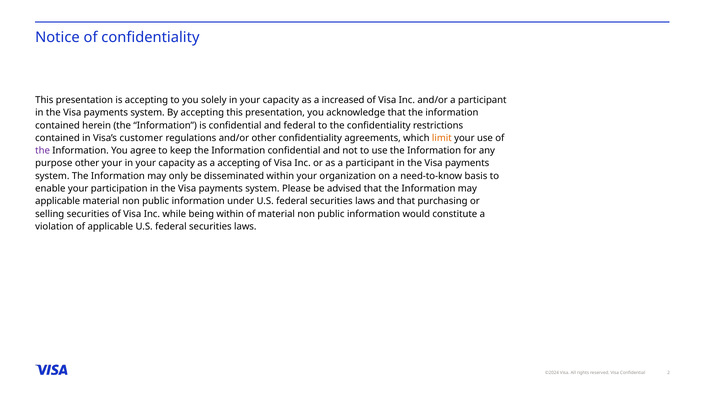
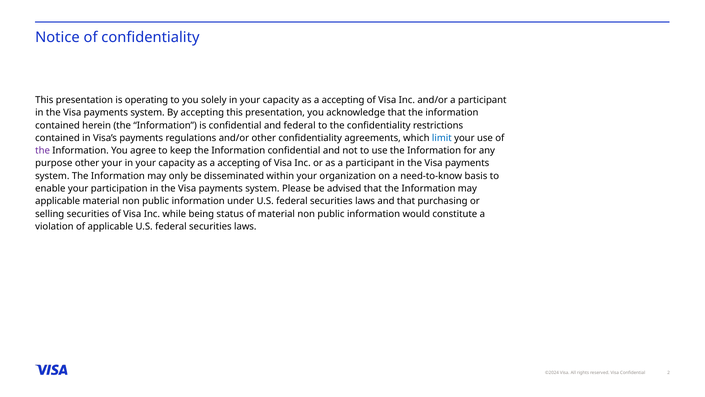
is accepting: accepting -> operating
increased at (343, 100): increased -> accepting
Visa’s customer: customer -> payments
limit colour: orange -> blue
being within: within -> status
